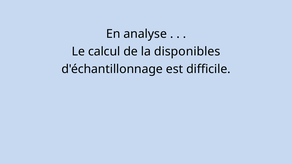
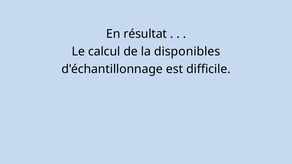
analyse: analyse -> résultat
